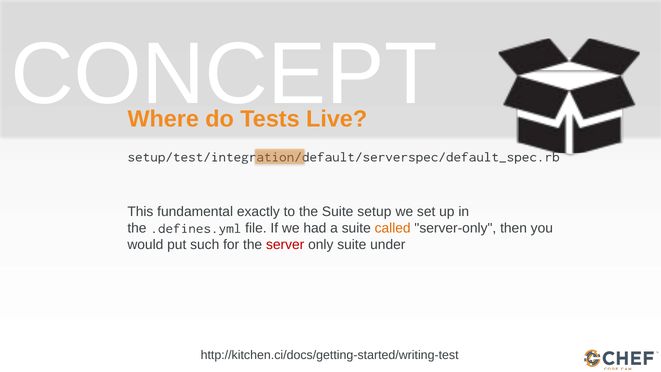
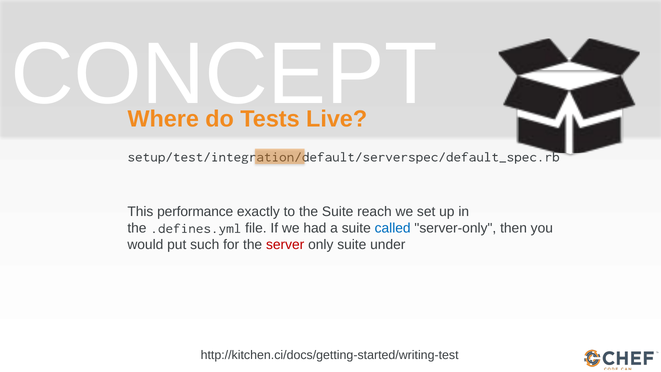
fundamental: fundamental -> performance
setup: setup -> reach
called colour: orange -> blue
